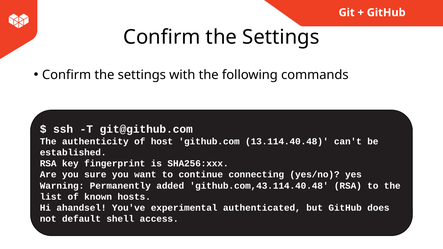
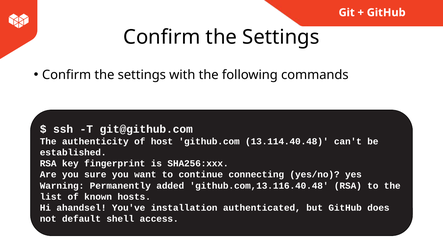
github.com,43.114.40.48: github.com,43.114.40.48 -> github.com,13.116.40.48
experimental: experimental -> installation
